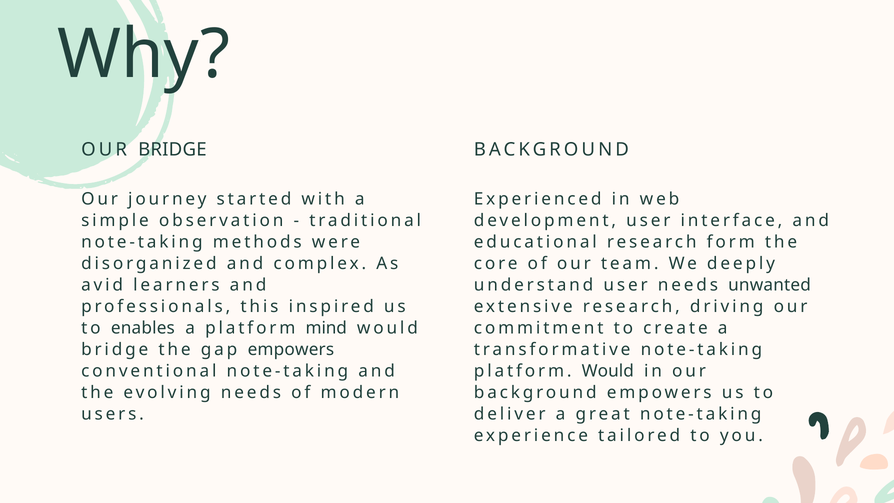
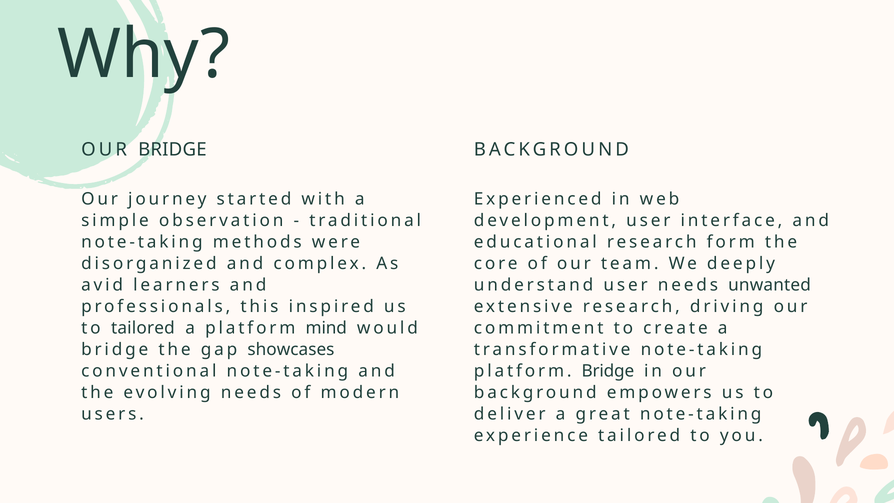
to enables: enables -> tailored
gap empowers: empowers -> showcases
platform Would: Would -> Bridge
